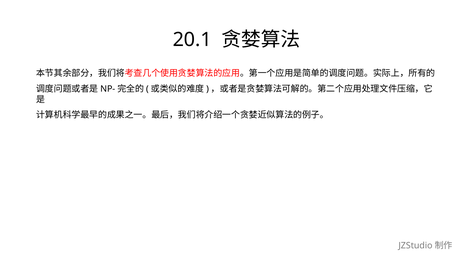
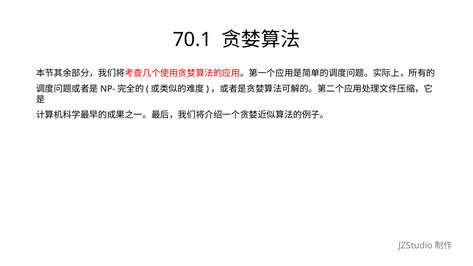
20.1: 20.1 -> 70.1
